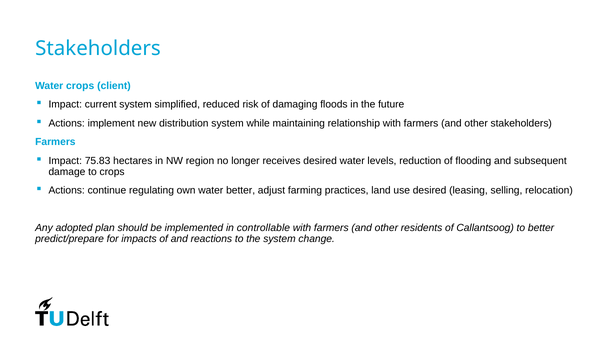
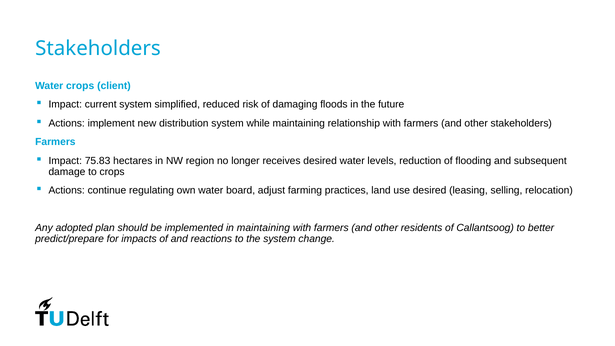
water better: better -> board
in controllable: controllable -> maintaining
